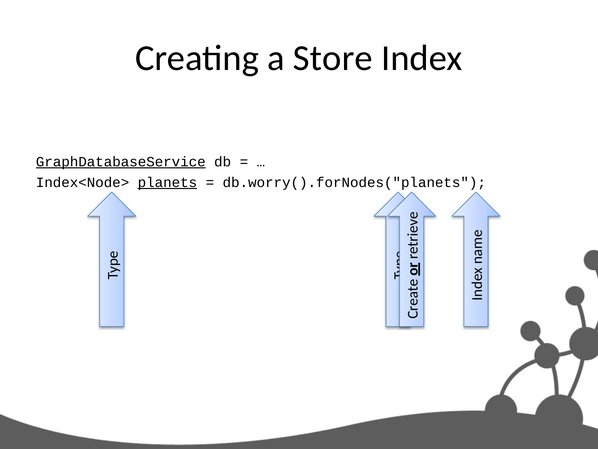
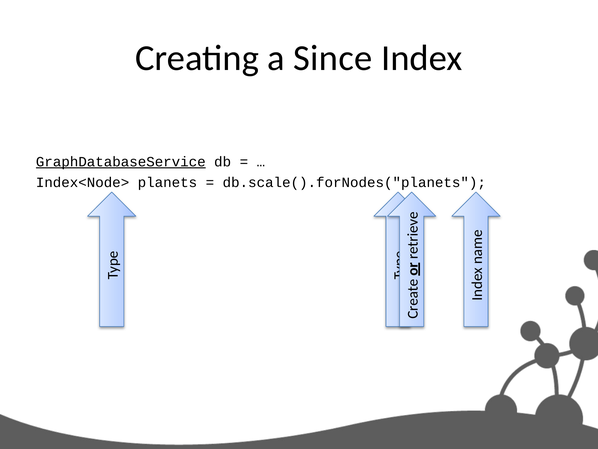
Store: Store -> Since
planets underline: present -> none
db.worry().forNodes("planets: db.worry().forNodes("planets -> db.scale().forNodes("planets
